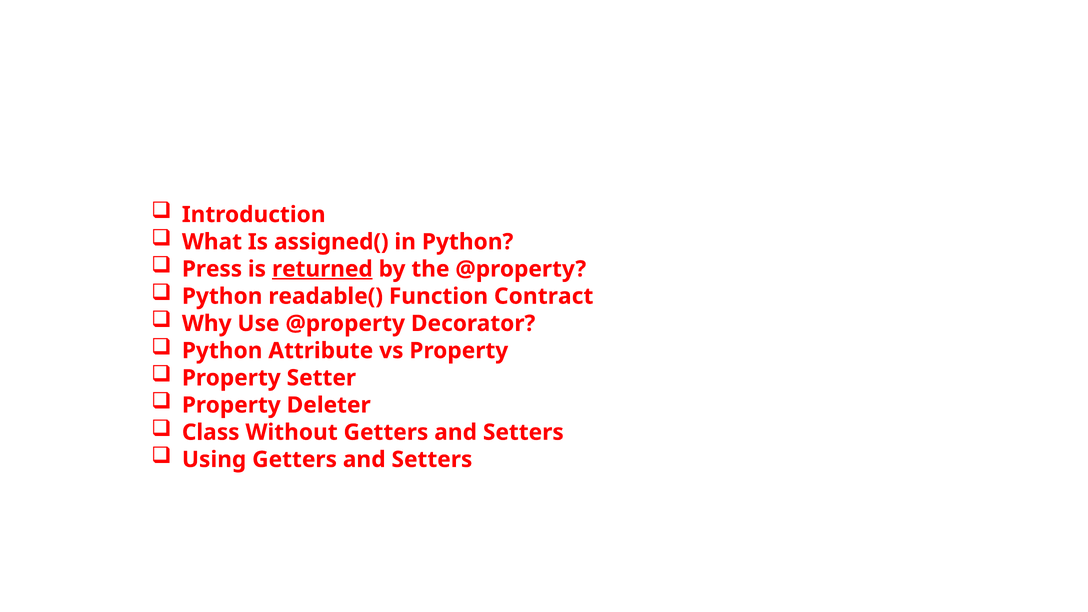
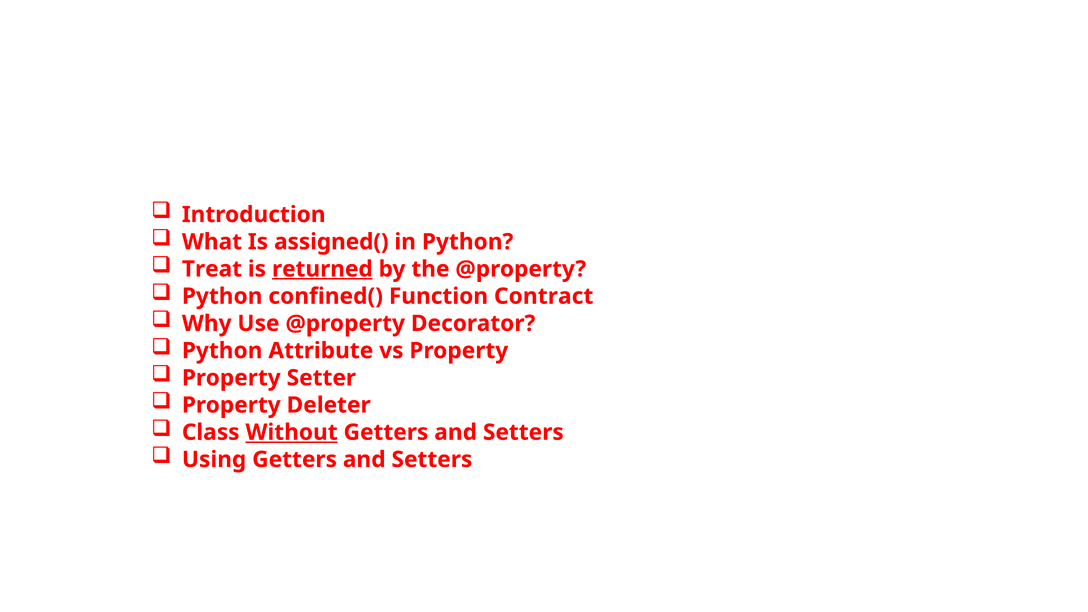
Press: Press -> Treat
readable(: readable( -> confined(
Without underline: none -> present
